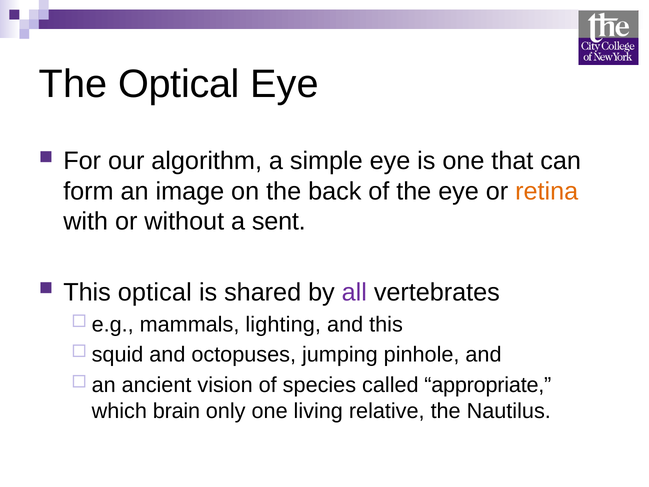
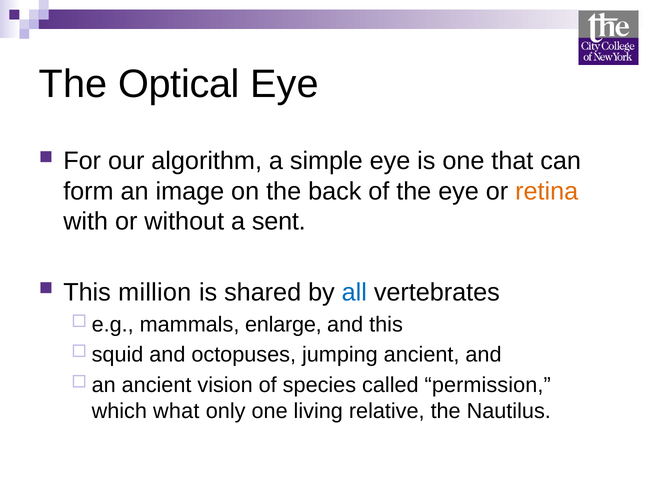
This optical: optical -> million
all colour: purple -> blue
lighting: lighting -> enlarge
jumping pinhole: pinhole -> ancient
appropriate: appropriate -> permission
brain: brain -> what
